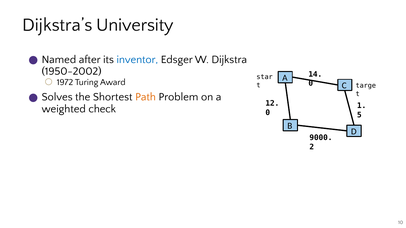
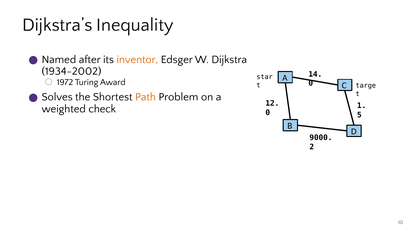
University: University -> Inequality
inventor colour: blue -> orange
1950-2002: 1950-2002 -> 1934-2002
